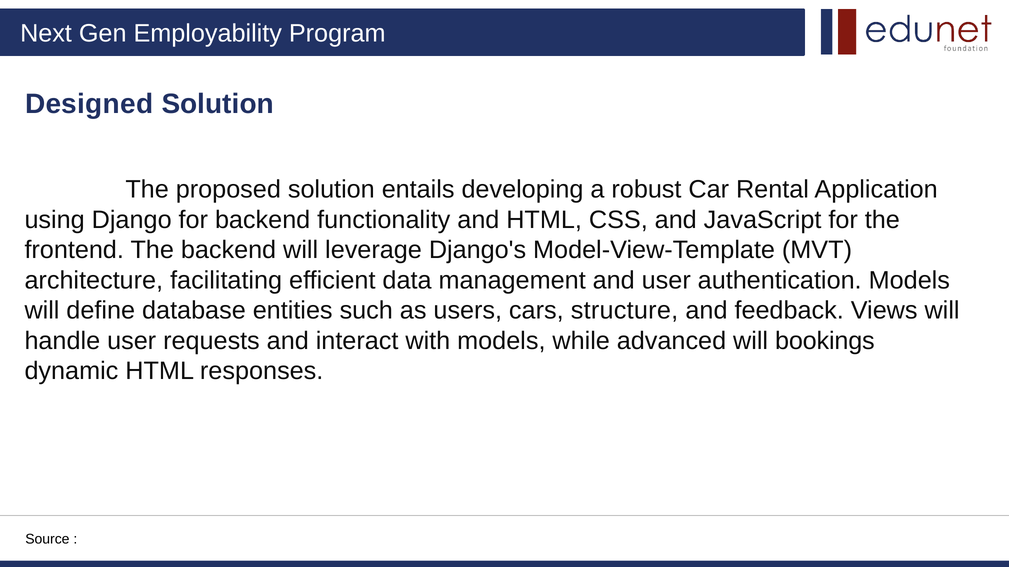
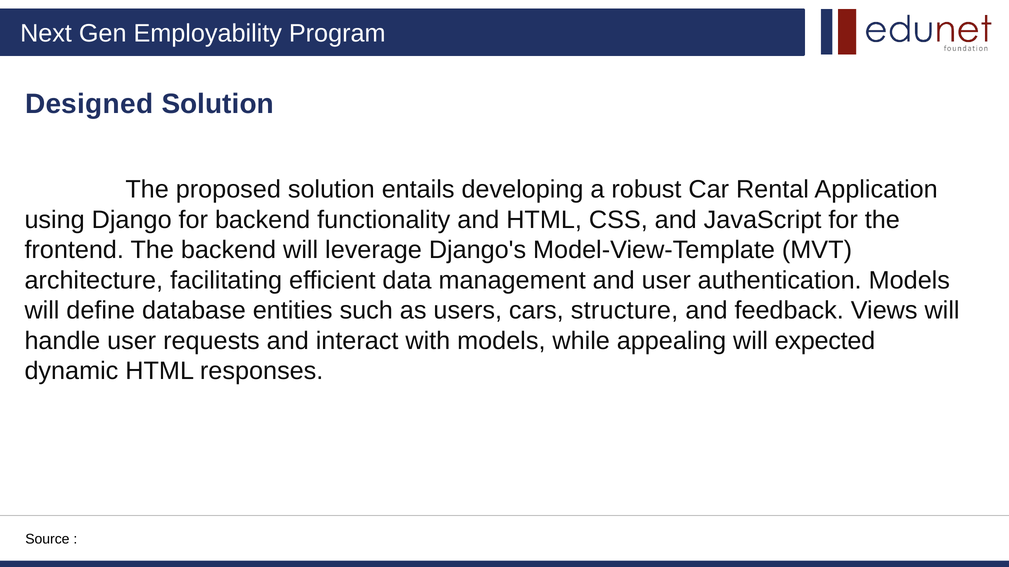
advanced: advanced -> appealing
bookings: bookings -> expected
